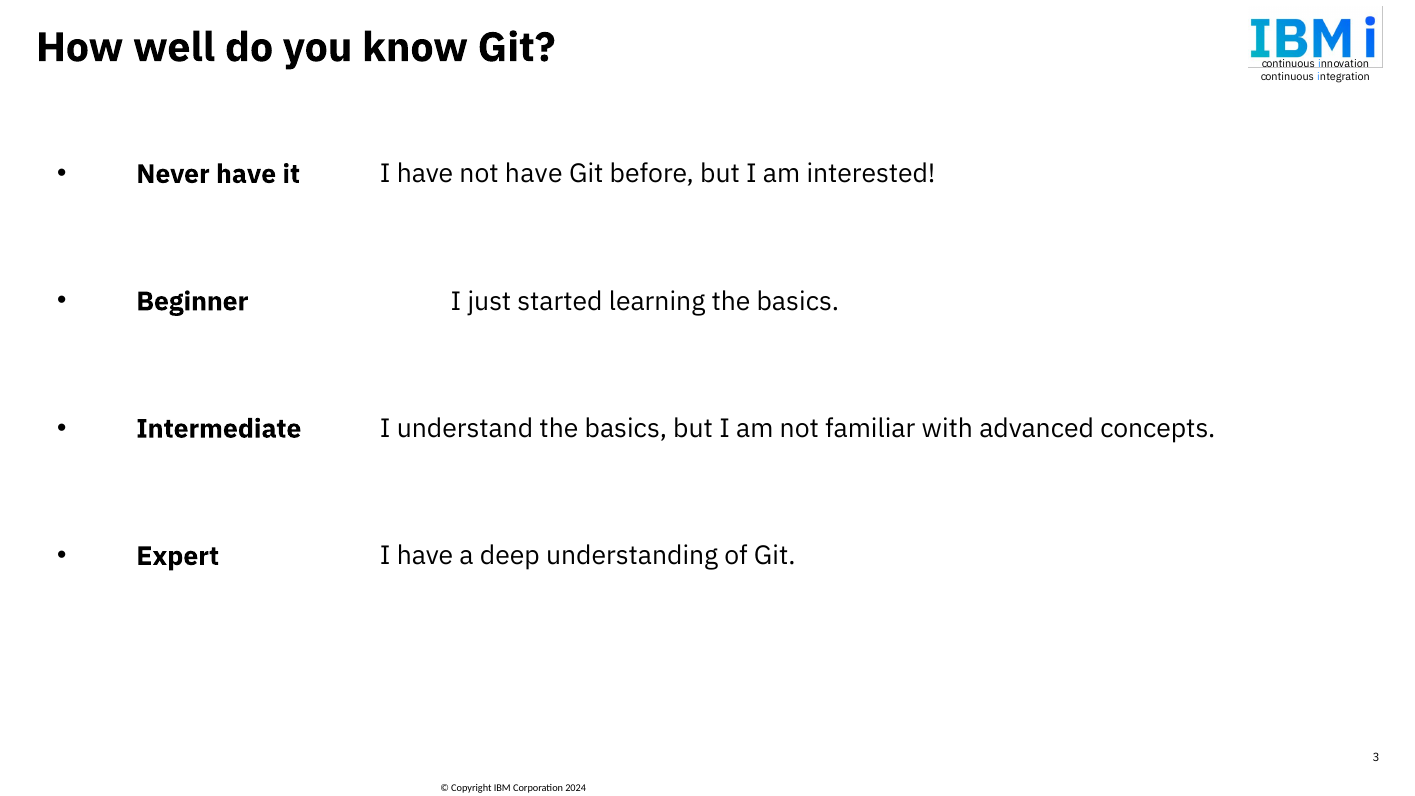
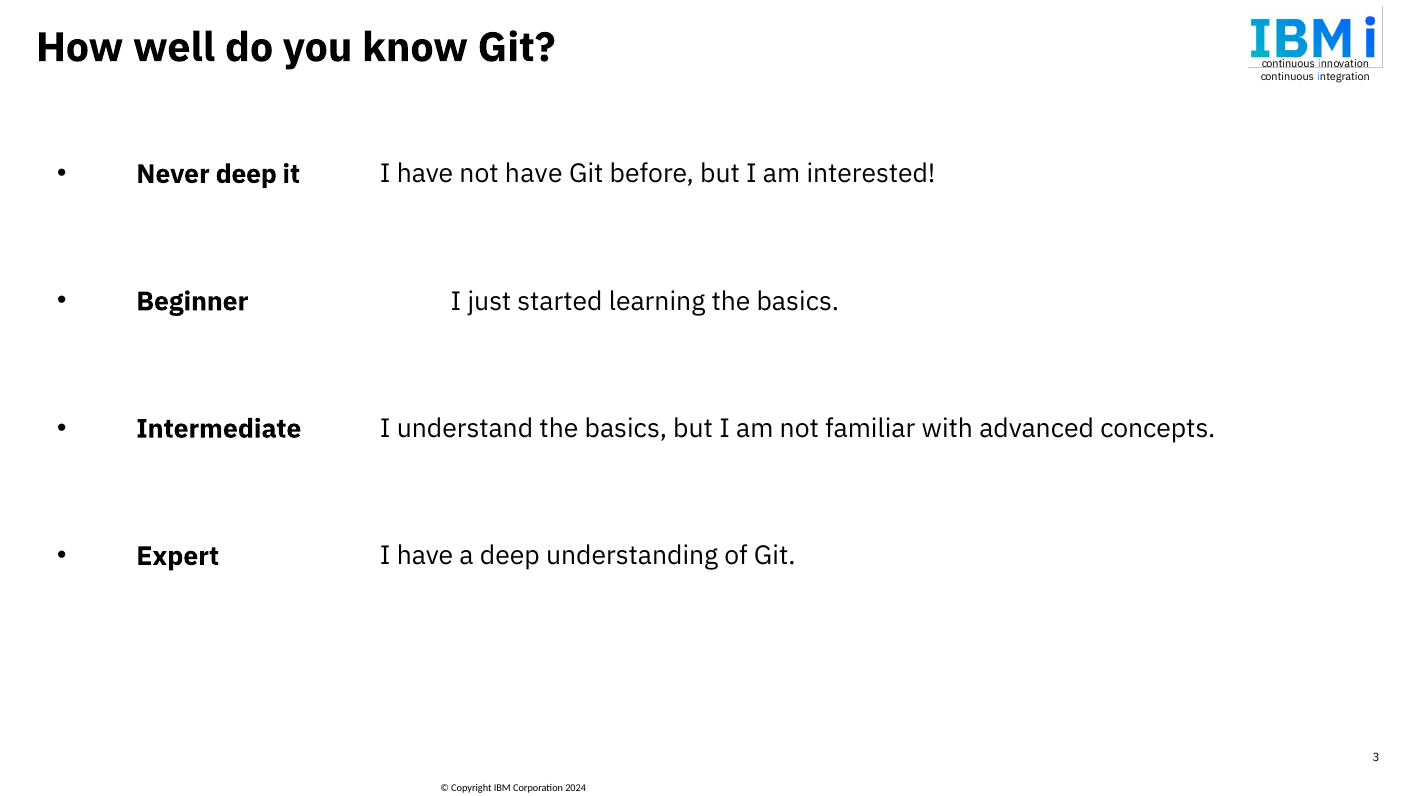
have at (246, 174): have -> deep
